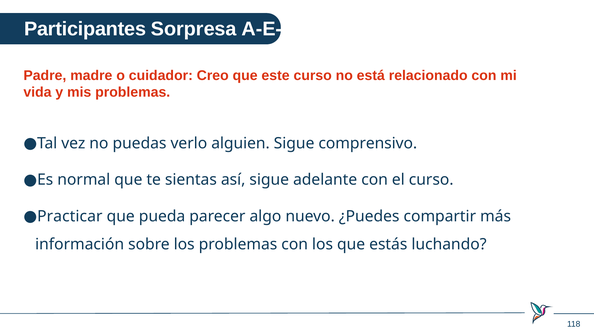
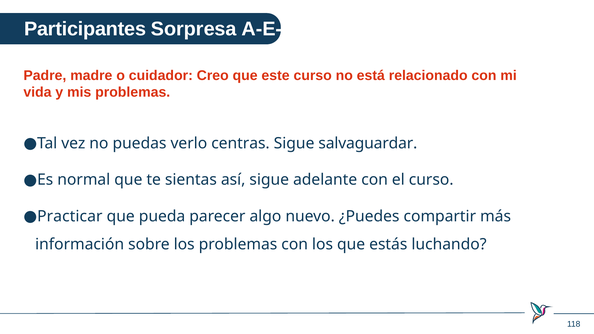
alguien: alguien -> centras
comprensivo: comprensivo -> salvaguardar
